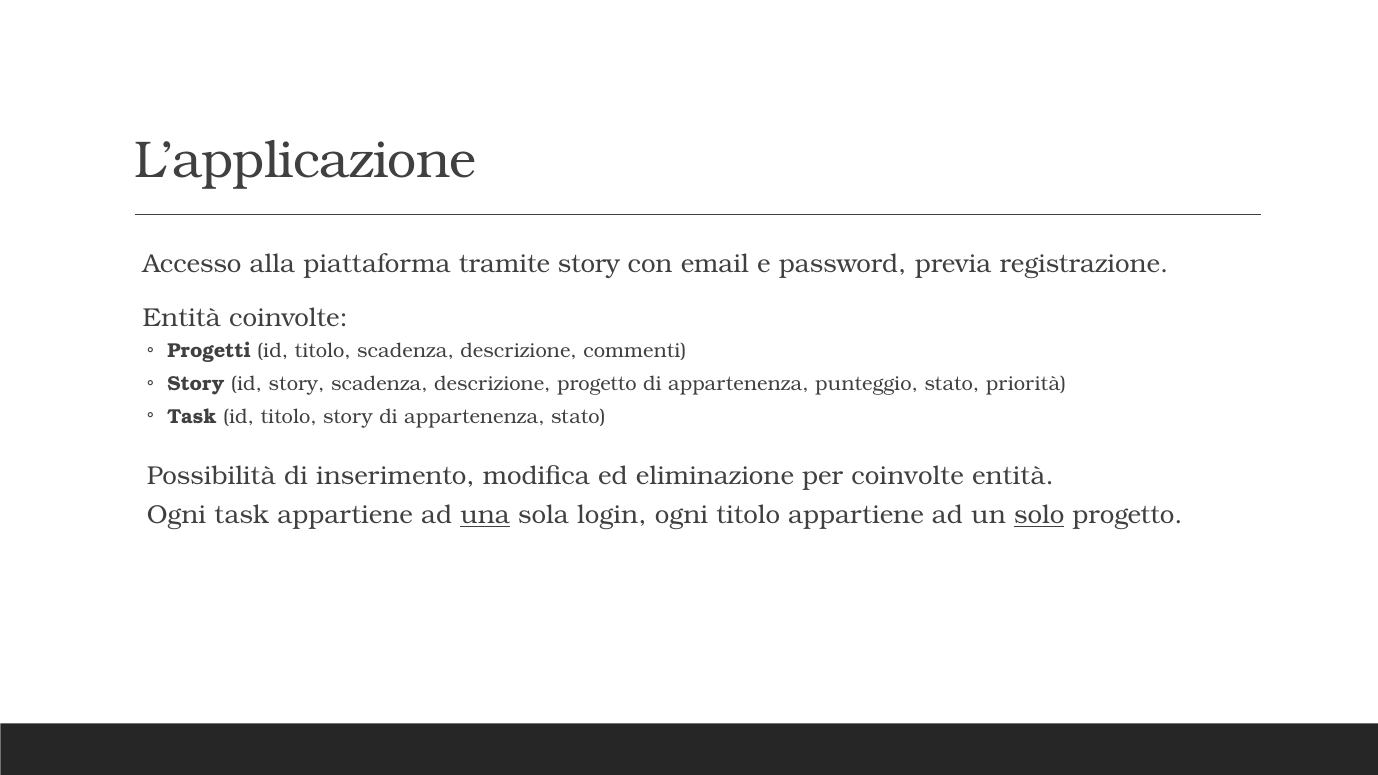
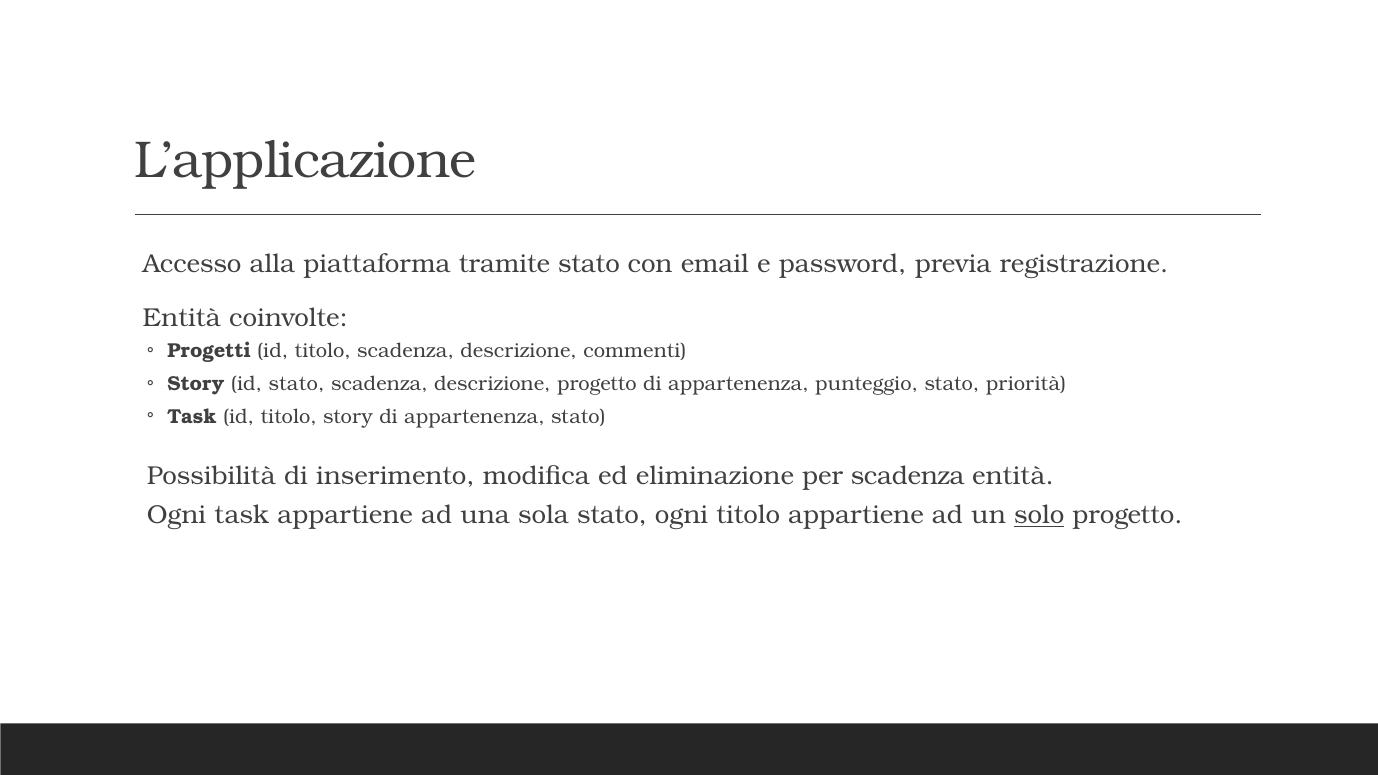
tramite story: story -> stato
id story: story -> stato
per coinvolte: coinvolte -> scadenza
una underline: present -> none
sola login: login -> stato
